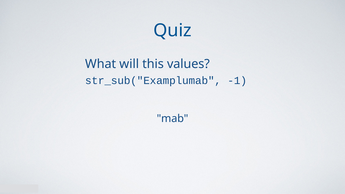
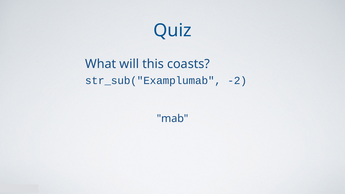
values: values -> coasts
-1: -1 -> -2
